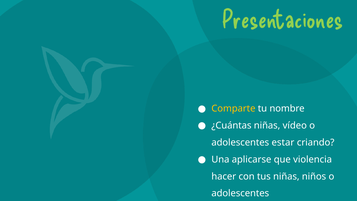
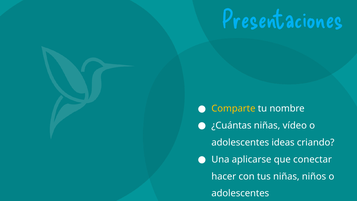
Presentaciones colour: light green -> light blue
estar: estar -> ideas
violencia: violencia -> conectar
